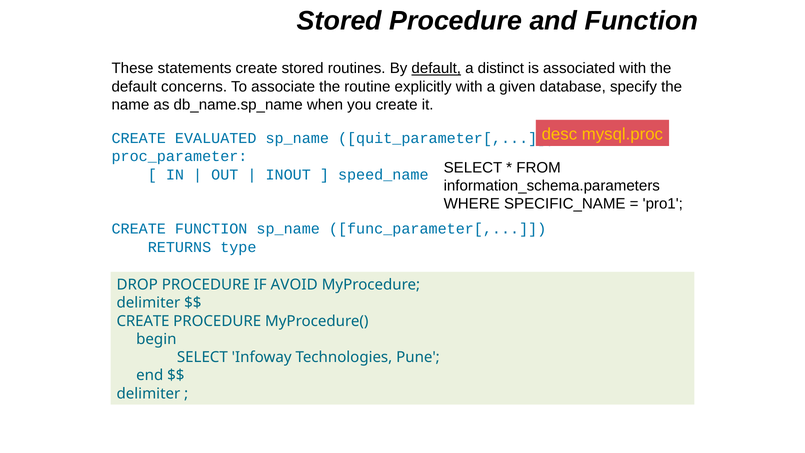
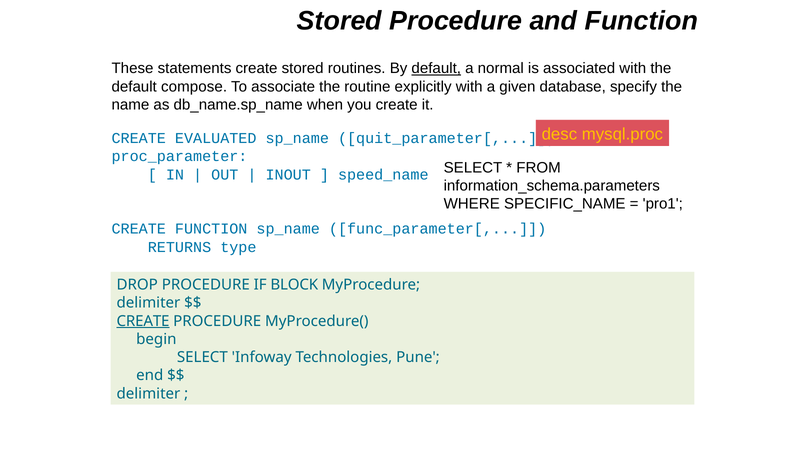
distinct: distinct -> normal
concerns: concerns -> compose
AVOID: AVOID -> BLOCK
CREATE at (143, 321) underline: none -> present
